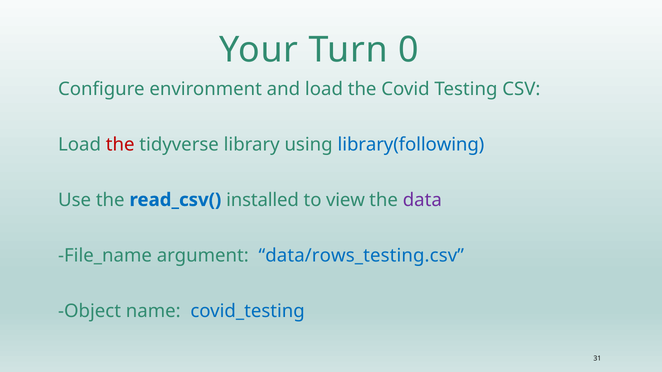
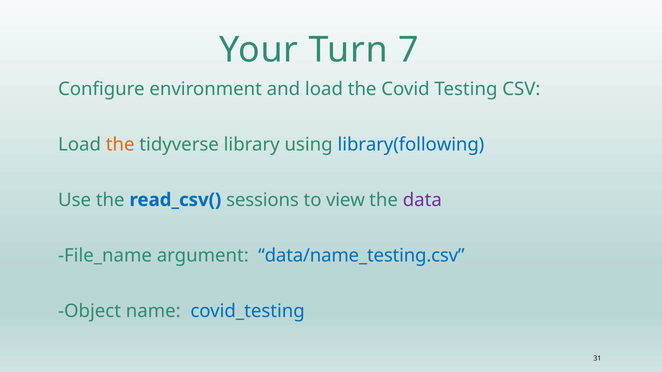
0: 0 -> 7
the at (120, 145) colour: red -> orange
installed: installed -> sessions
data/rows_testing.csv: data/rows_testing.csv -> data/name_testing.csv
